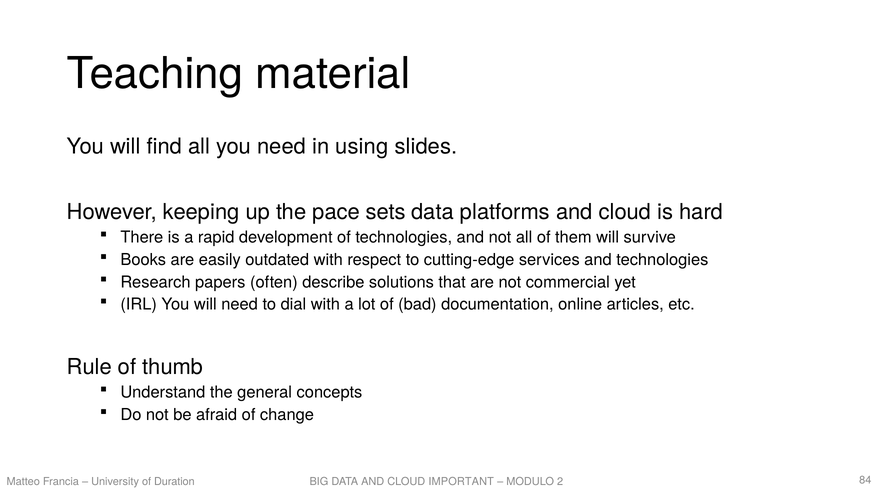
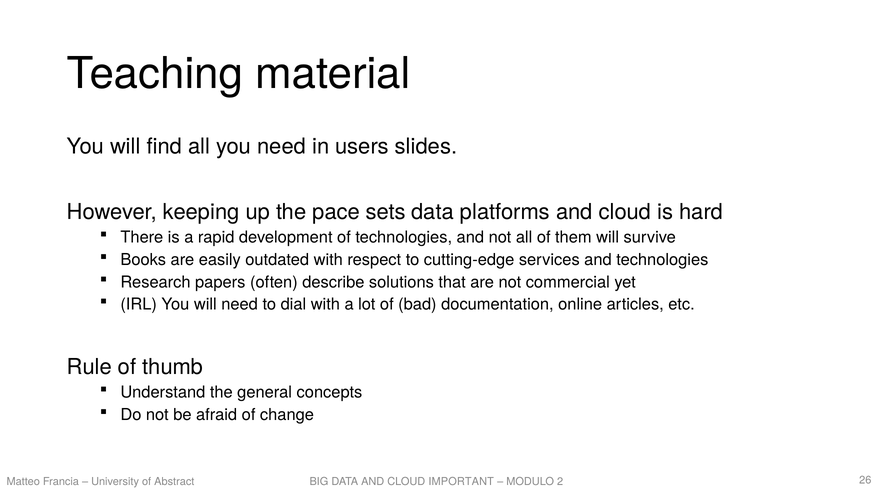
using: using -> users
Duration: Duration -> Abstract
84: 84 -> 26
